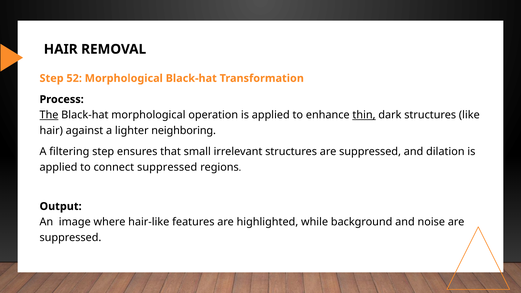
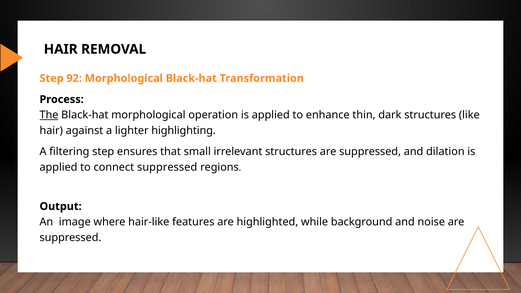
52: 52 -> 92
thin underline: present -> none
neighboring: neighboring -> highlighting
